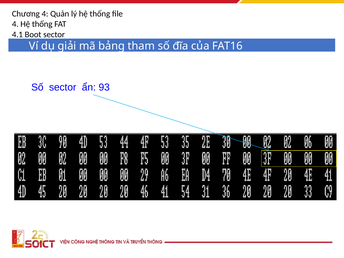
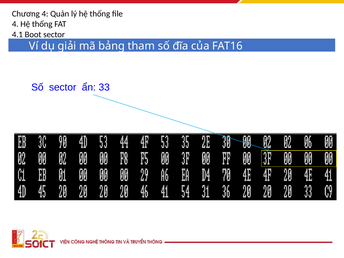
93: 93 -> 33
